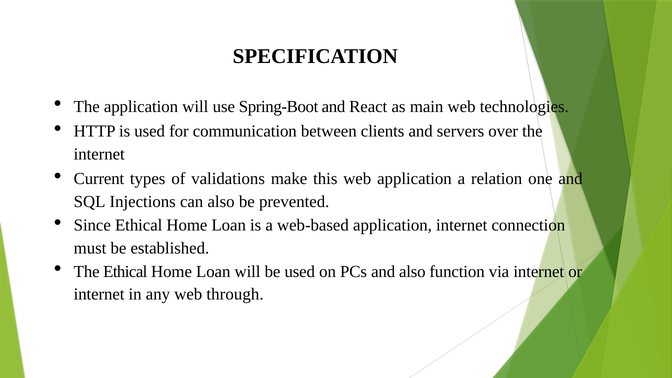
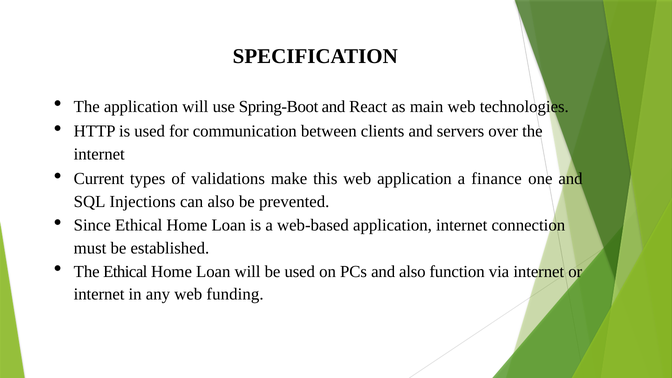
relation: relation -> finance
through: through -> funding
